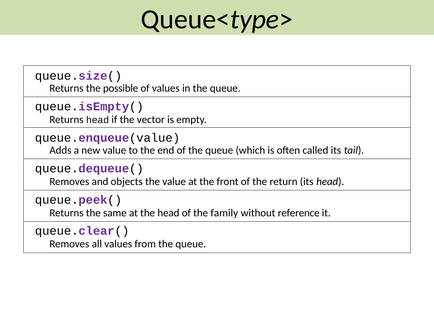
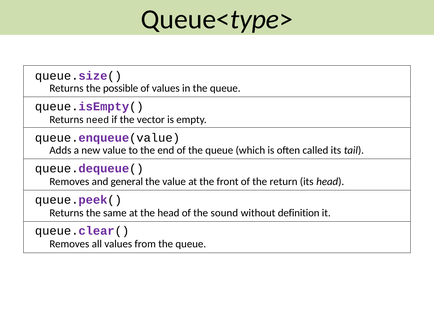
Returns head: head -> need
objects: objects -> general
family: family -> sound
reference: reference -> definition
